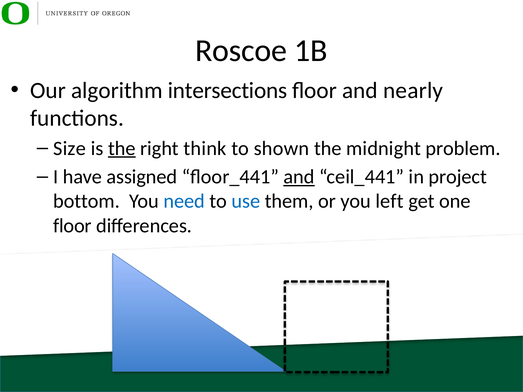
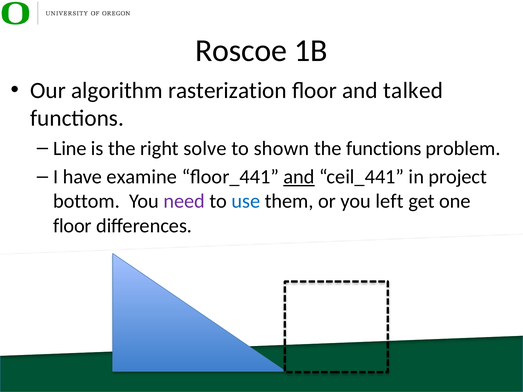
intersections: intersections -> rasterization
nearly: nearly -> talked
Size: Size -> Line
the at (122, 148) underline: present -> none
think: think -> solve
the midnight: midnight -> functions
assigned: assigned -> examine
need colour: blue -> purple
